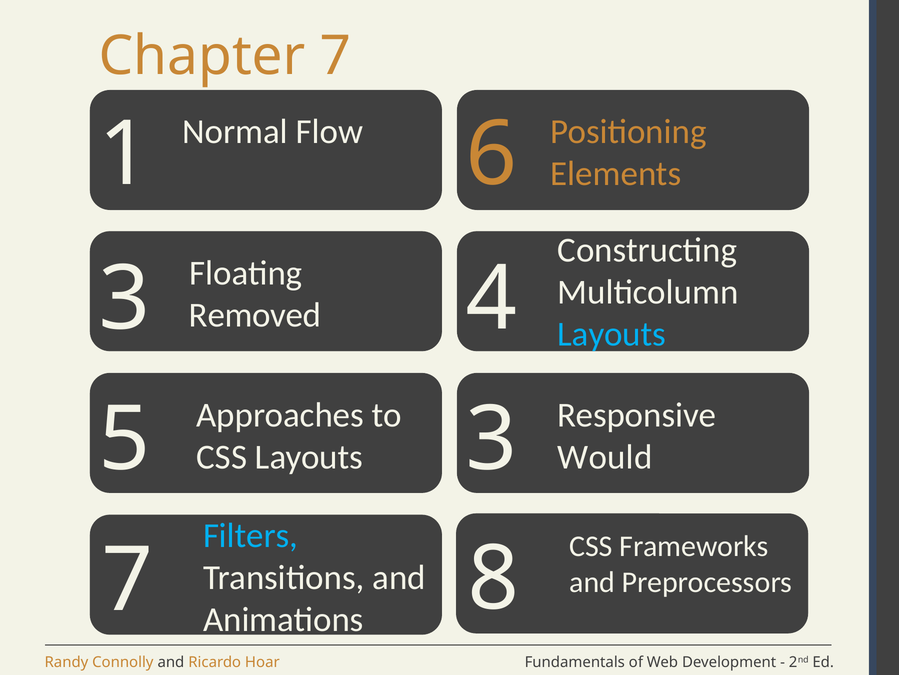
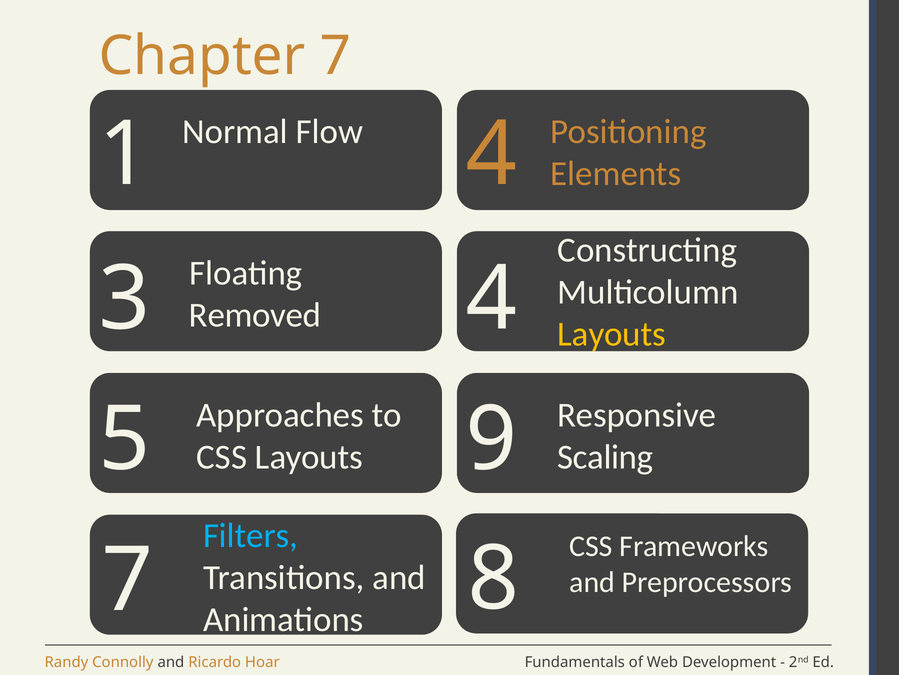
1 6: 6 -> 4
Layouts at (612, 334) colour: light blue -> yellow
5 3: 3 -> 9
Would: Would -> Scaling
